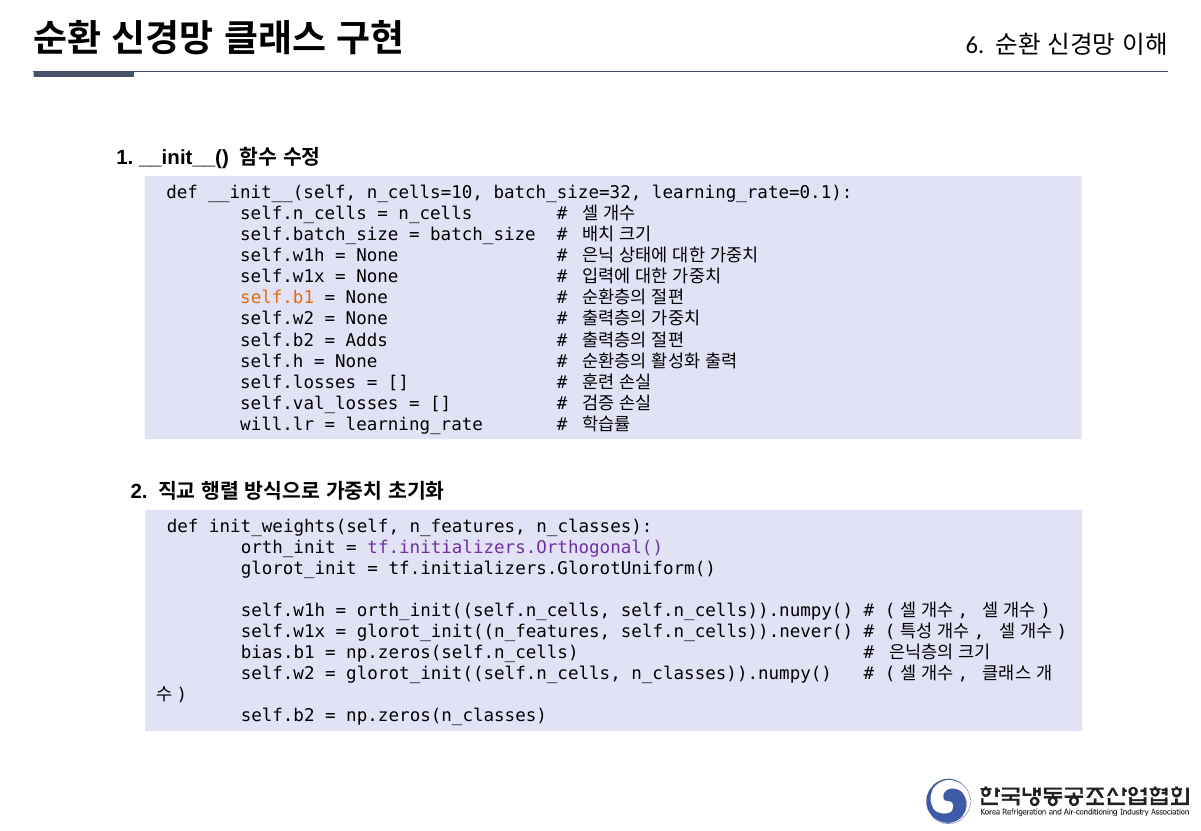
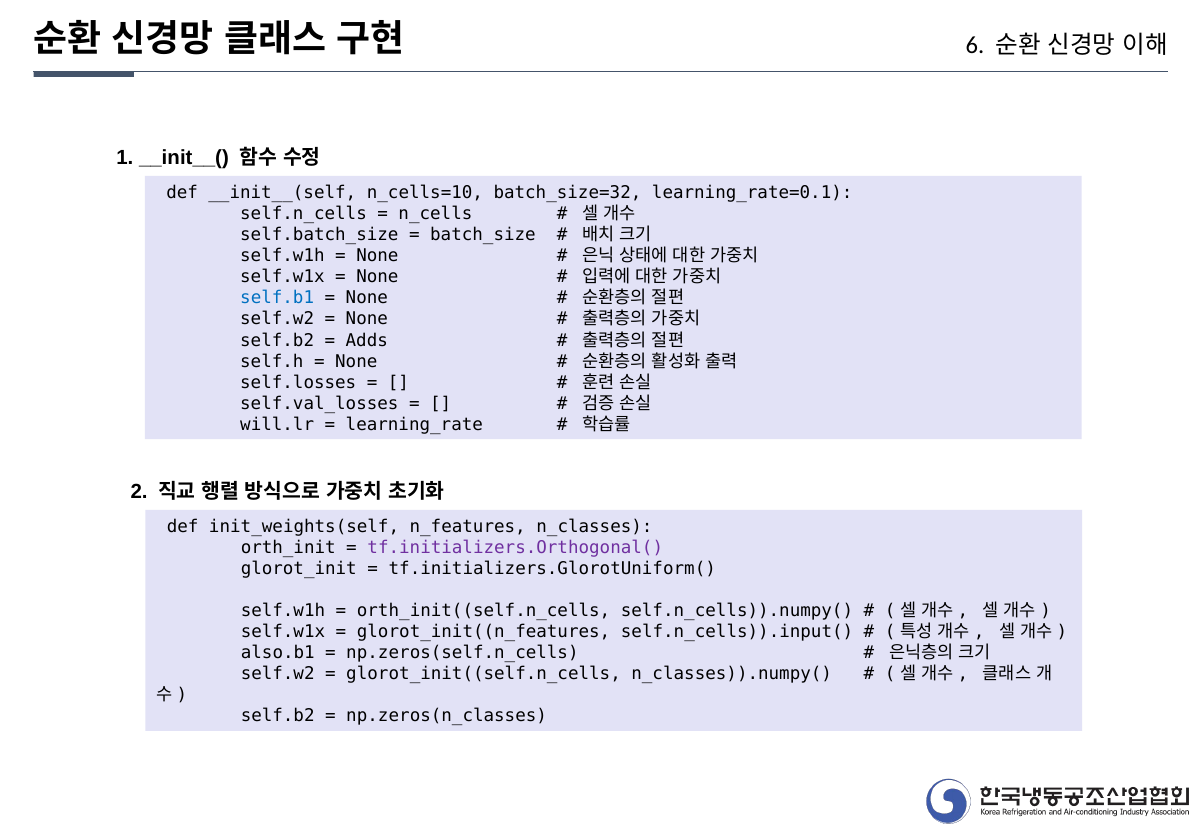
self.b1 colour: orange -> blue
self.n_cells)).never(: self.n_cells)).never( -> self.n_cells)).input(
bias.b1: bias.b1 -> also.b1
